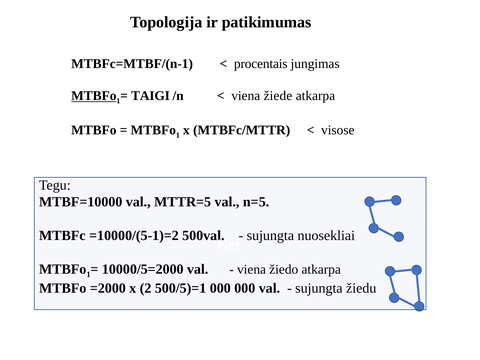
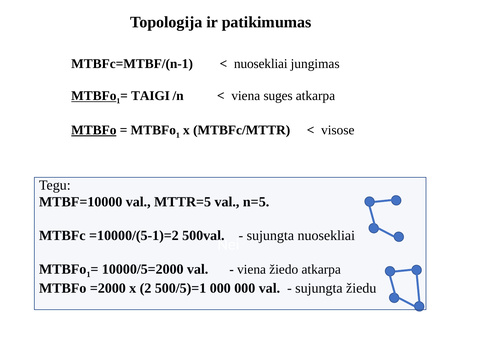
procentais at (261, 64): procentais -> nuosekliai
žiede: žiede -> suges
MTBFo at (94, 130) underline: none -> present
